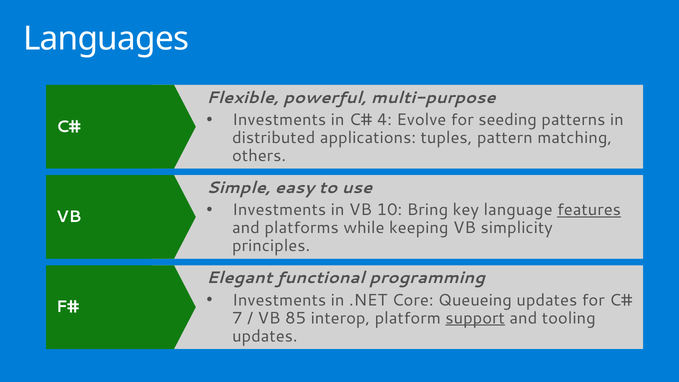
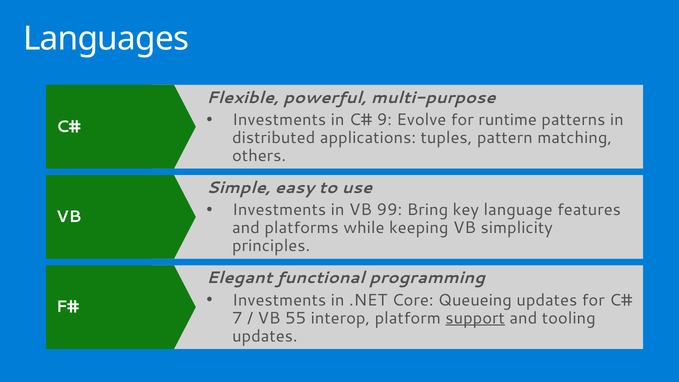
4: 4 -> 9
seeding: seeding -> runtime
10: 10 -> 99
features underline: present -> none
85: 85 -> 55
